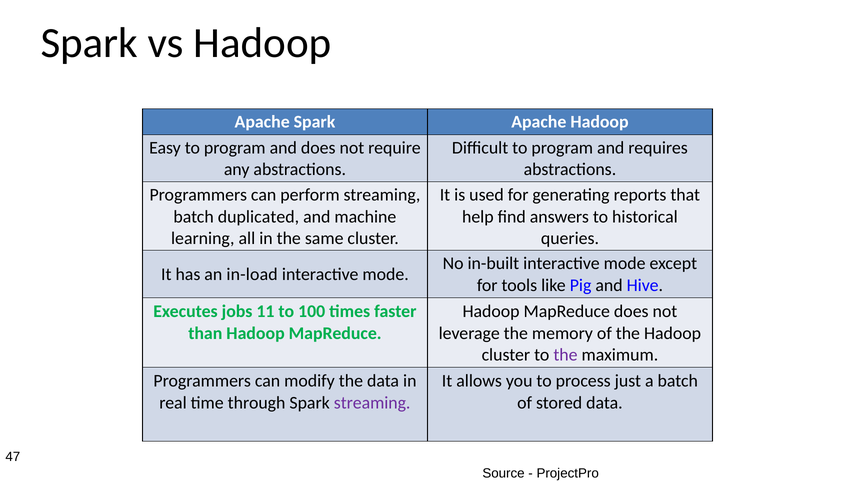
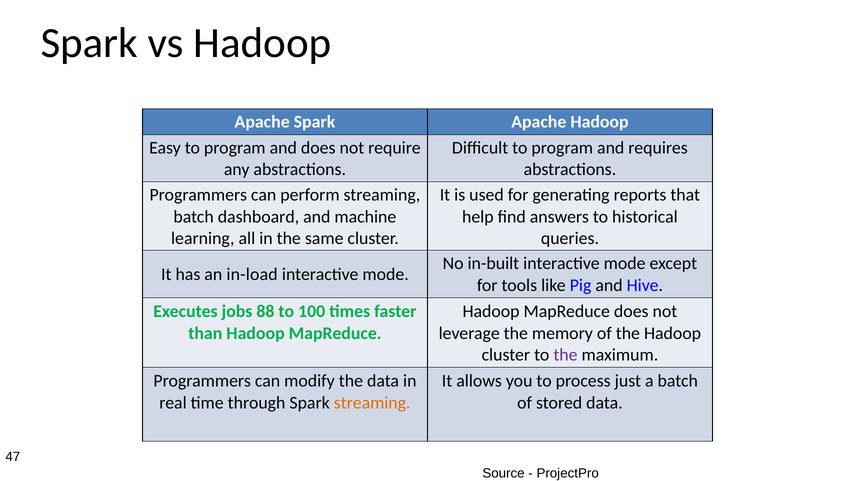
duplicated: duplicated -> dashboard
11: 11 -> 88
streaming at (372, 403) colour: purple -> orange
